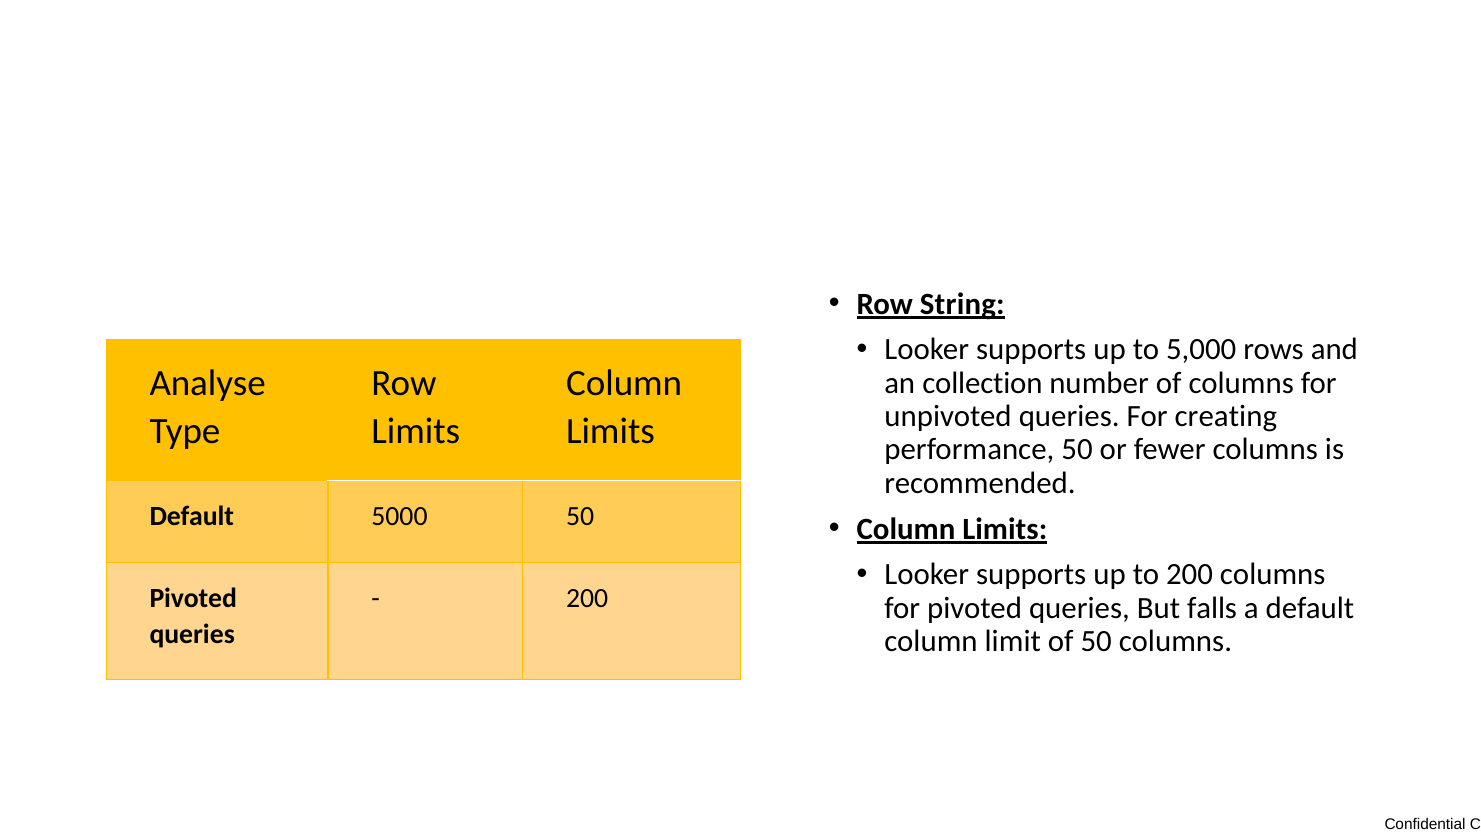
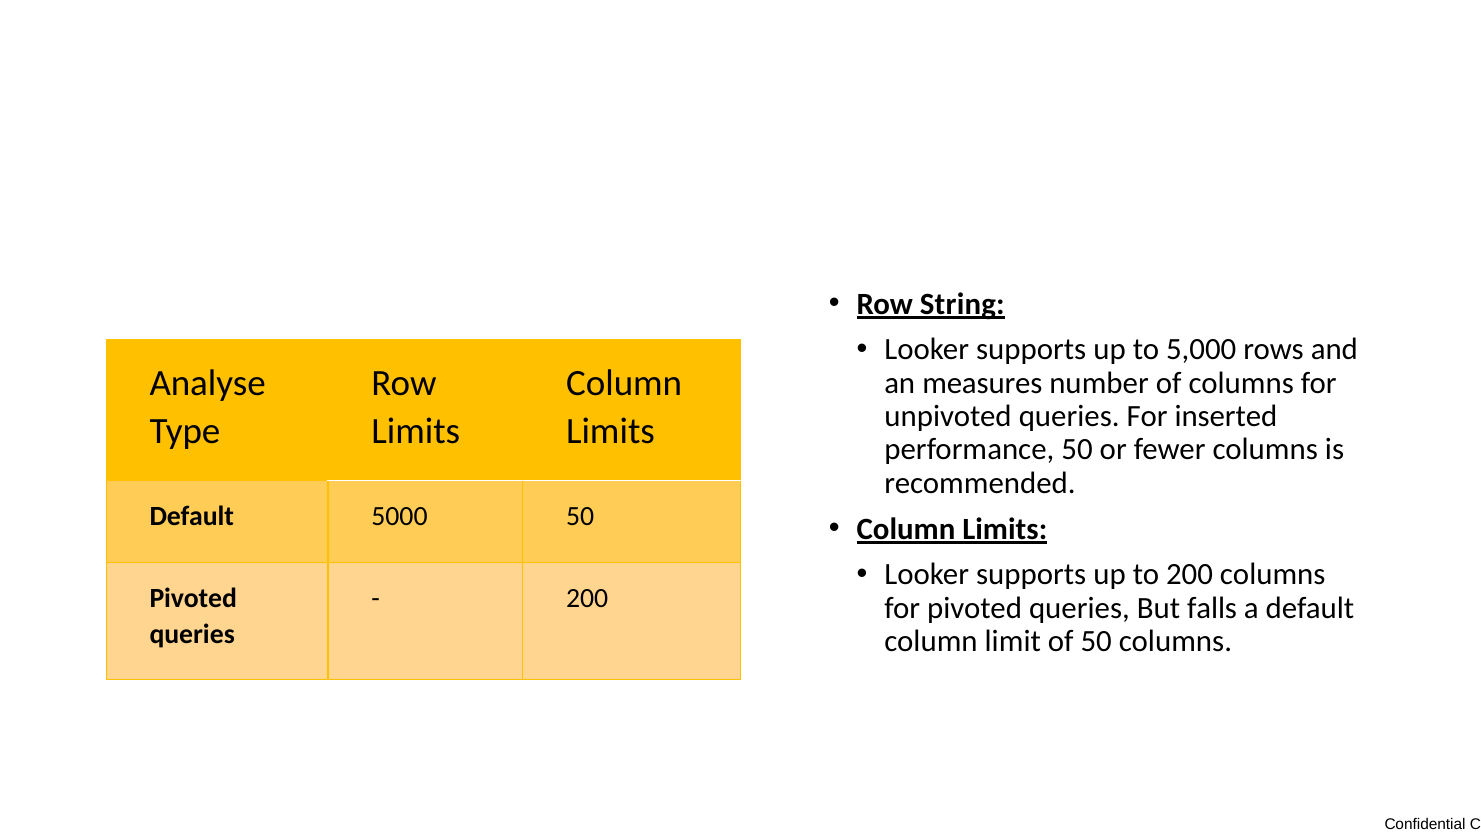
collection: collection -> measures
creating: creating -> inserted
